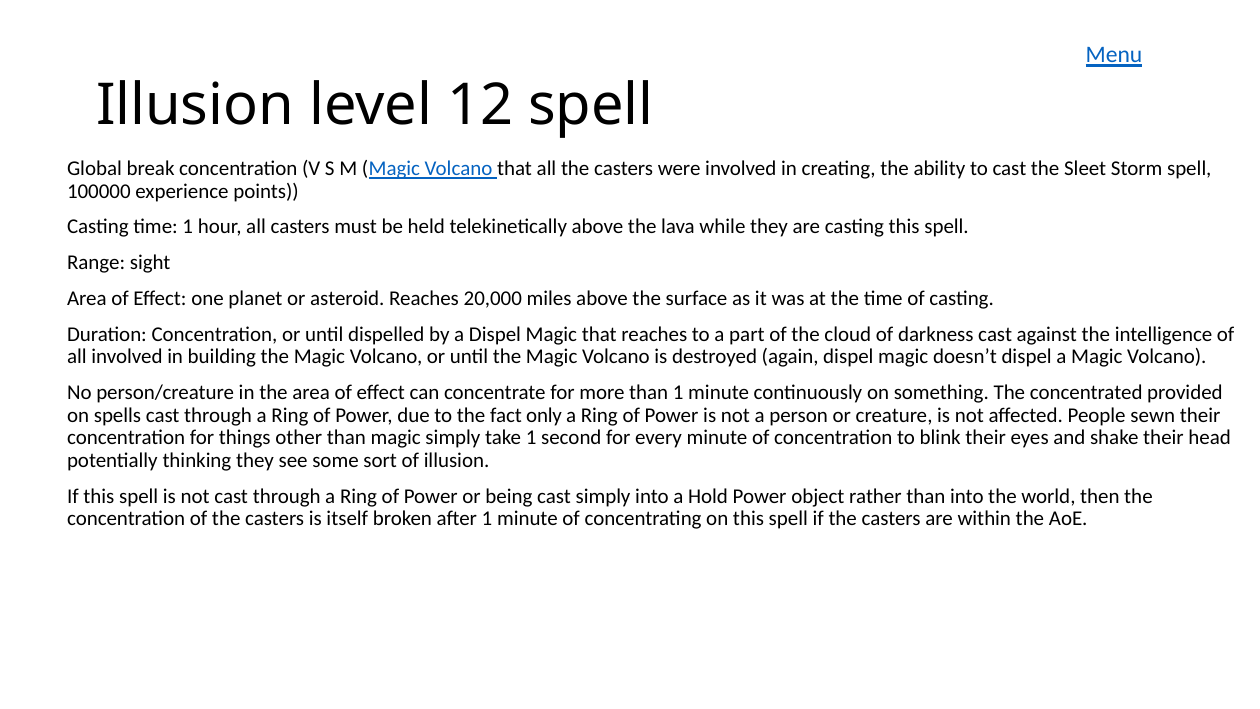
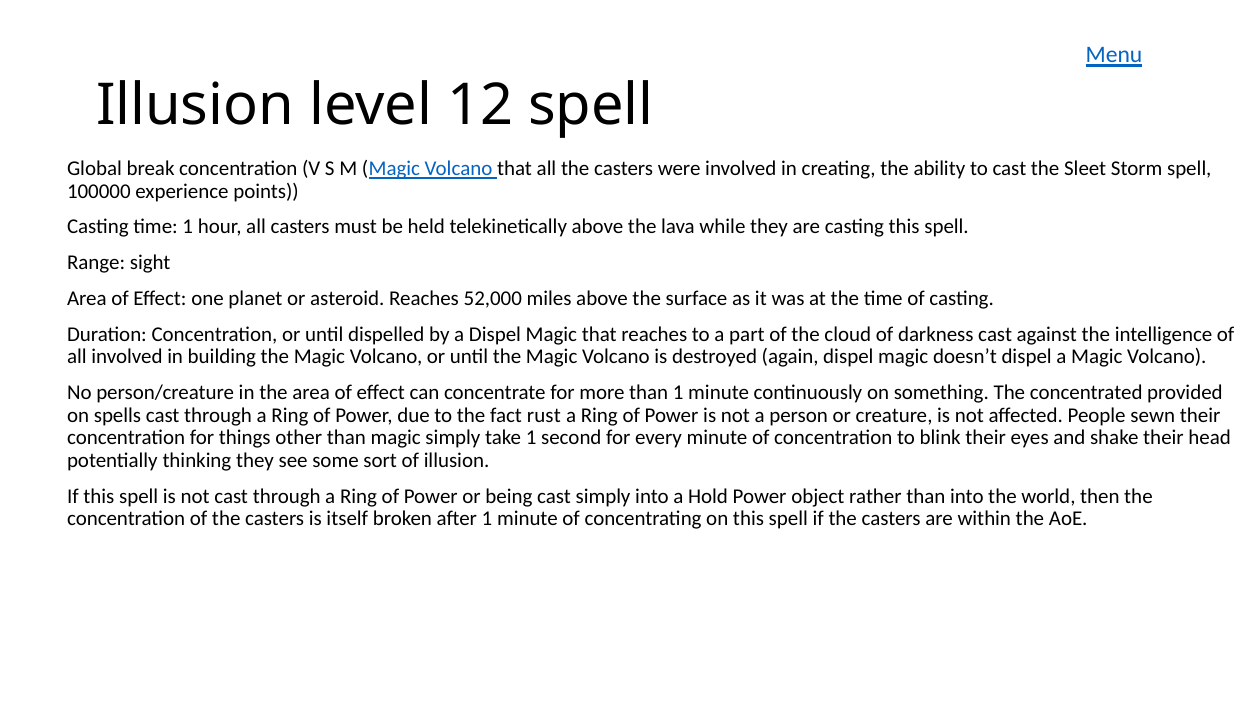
20,000: 20,000 -> 52,000
only: only -> rust
